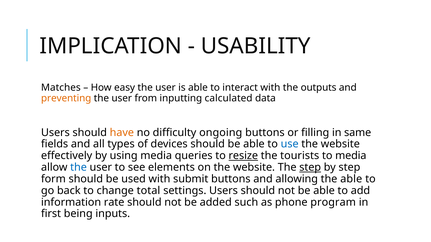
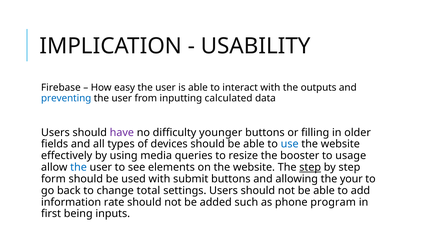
Matches: Matches -> Firebase
preventing colour: orange -> blue
have colour: orange -> purple
ongoing: ongoing -> younger
same: same -> older
resize underline: present -> none
tourists: tourists -> booster
to media: media -> usage
the able: able -> your
